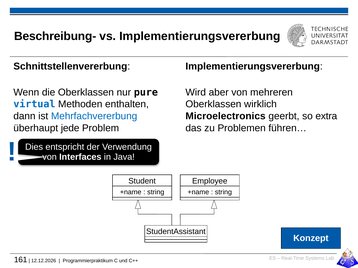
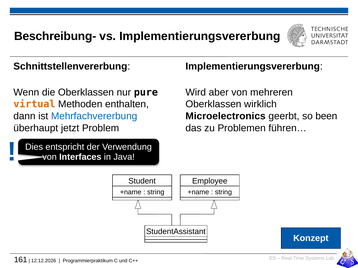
virtual colour: blue -> orange
extra: extra -> been
jede: jede -> jetzt
